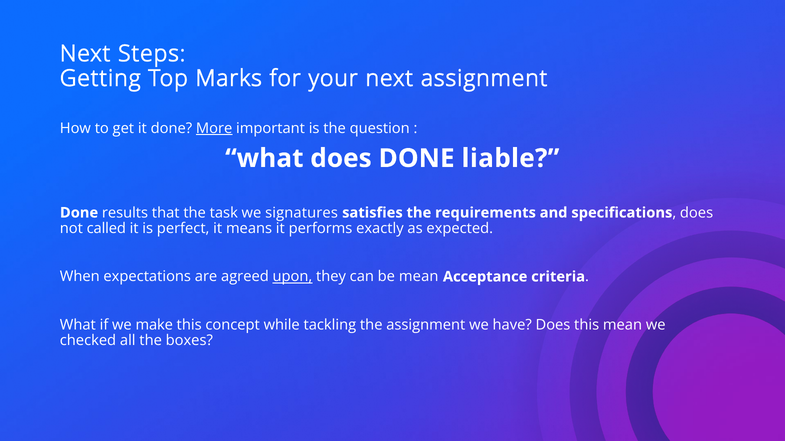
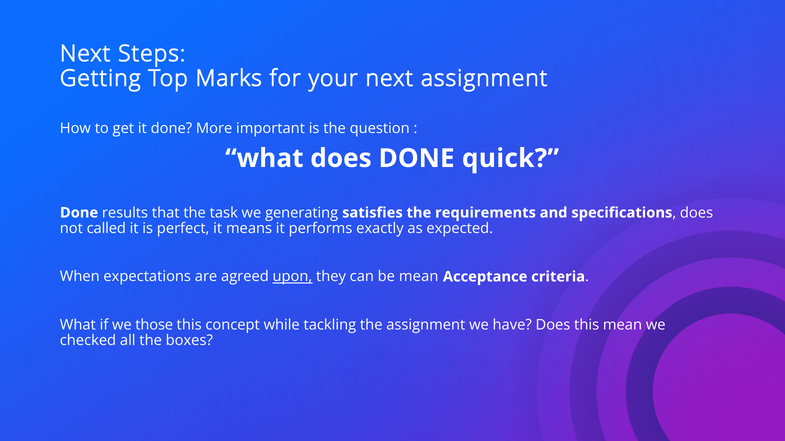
More underline: present -> none
liable: liable -> quick
signatures: signatures -> generating
make: make -> those
